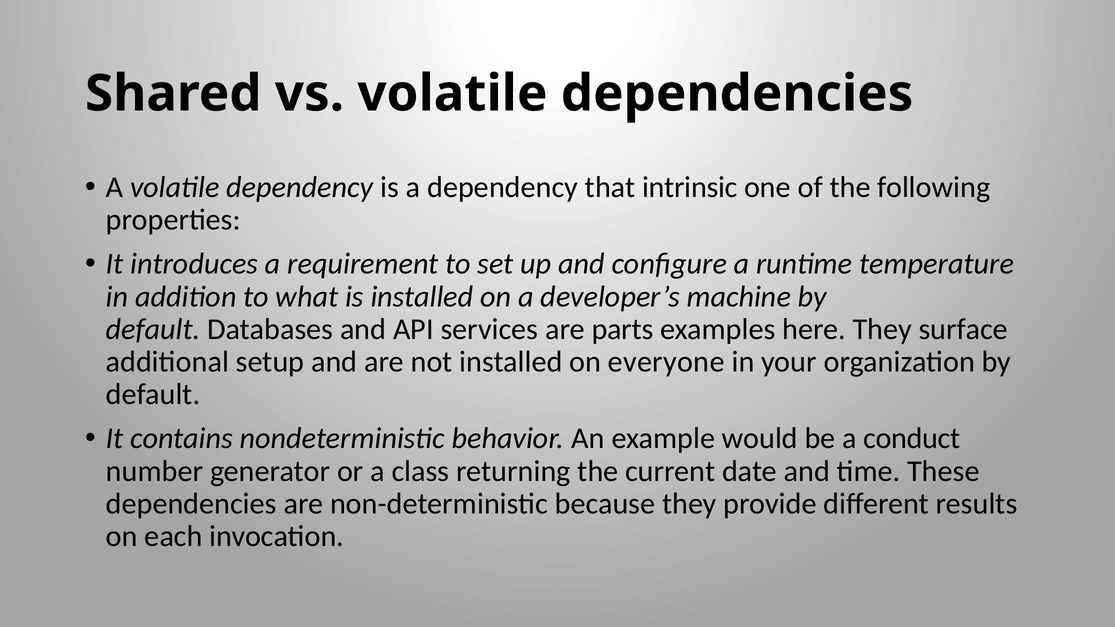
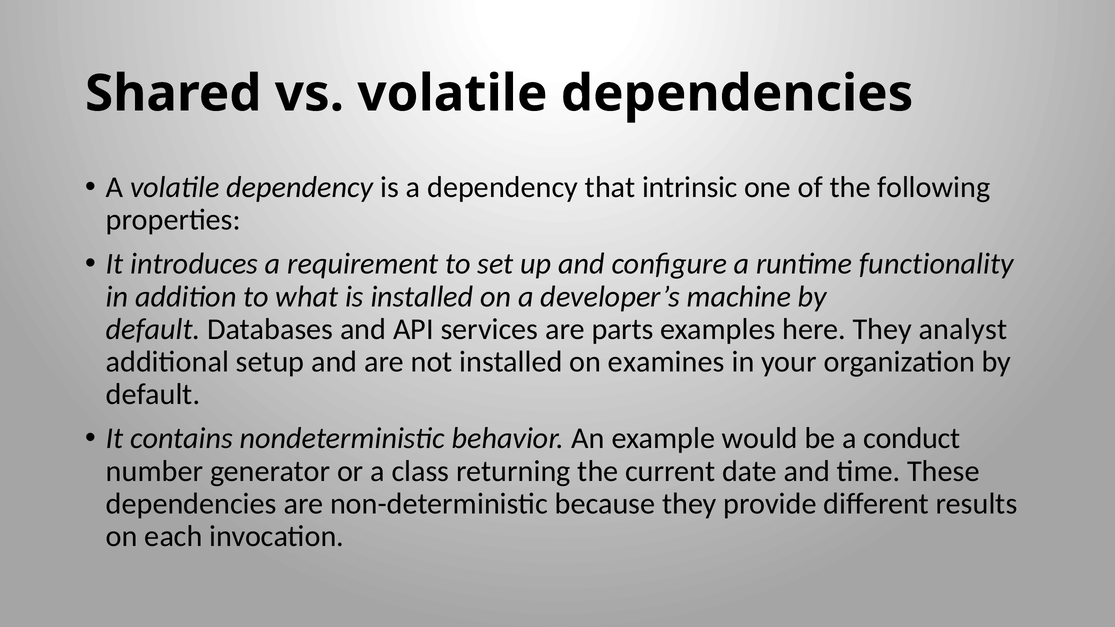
temperature: temperature -> functionality
surface: surface -> analyst
everyone: everyone -> examines
